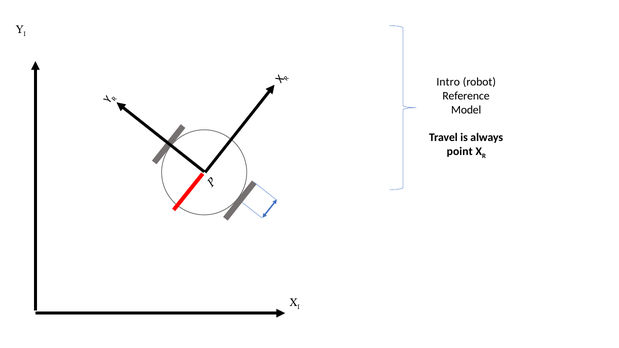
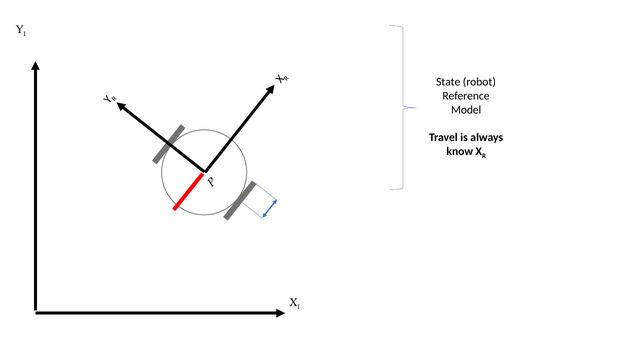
Intro: Intro -> State
point: point -> know
